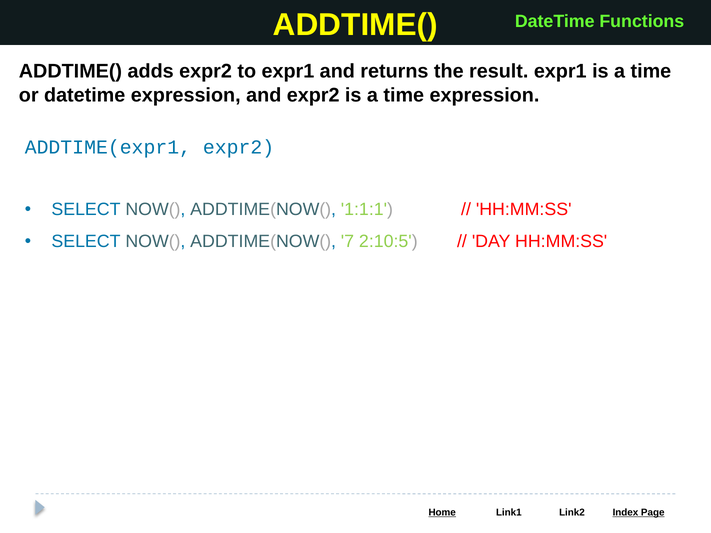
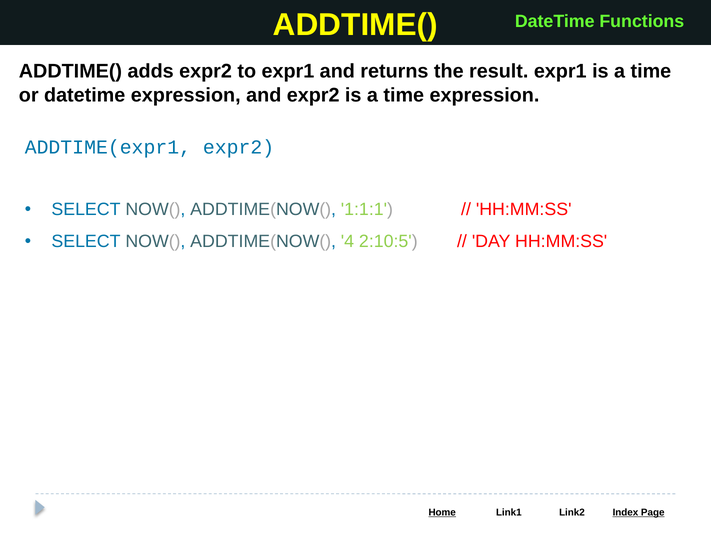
7: 7 -> 4
